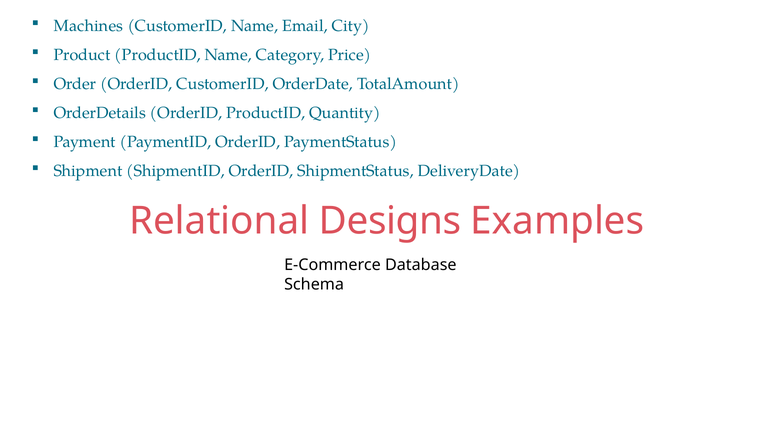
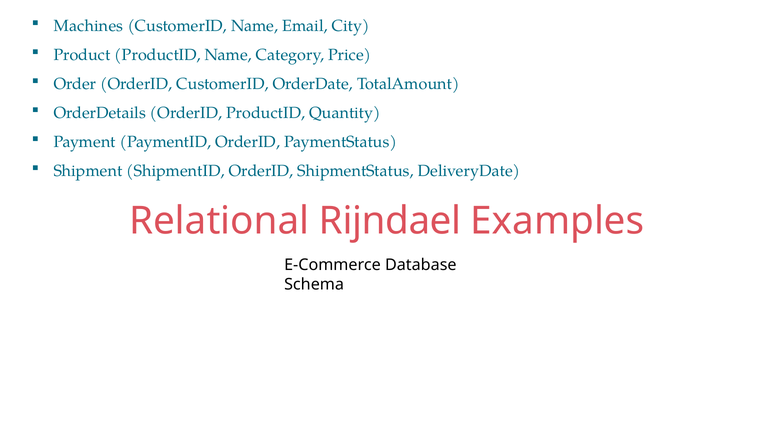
Designs: Designs -> Rijndael
